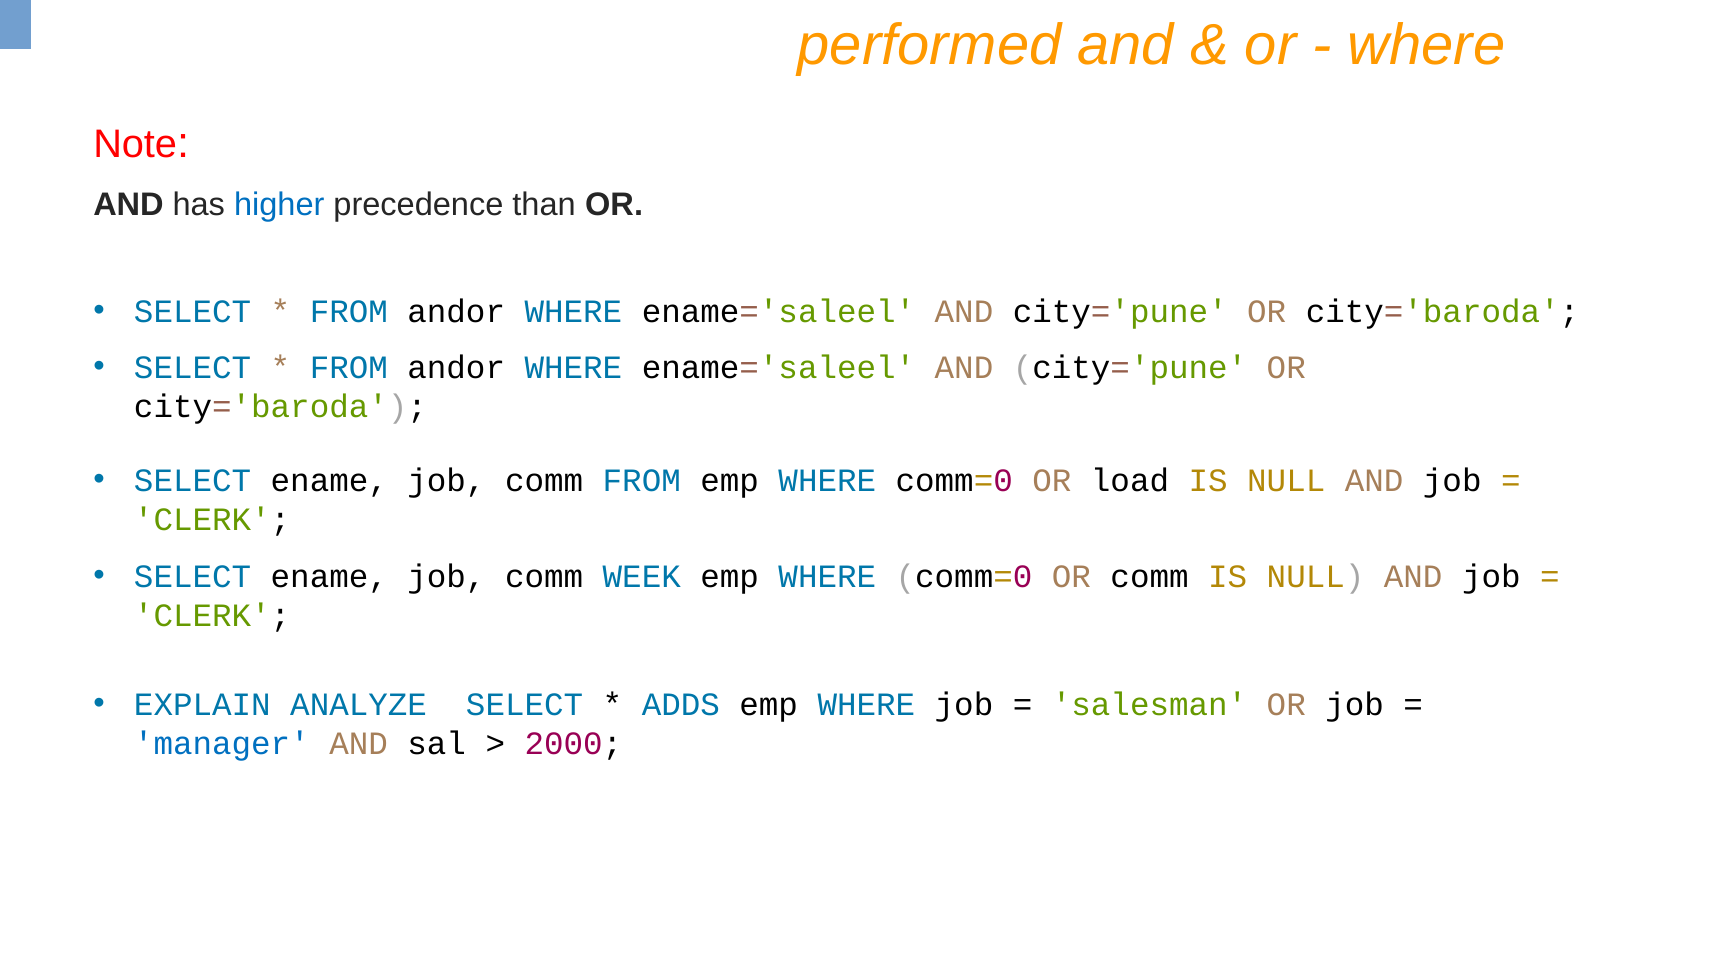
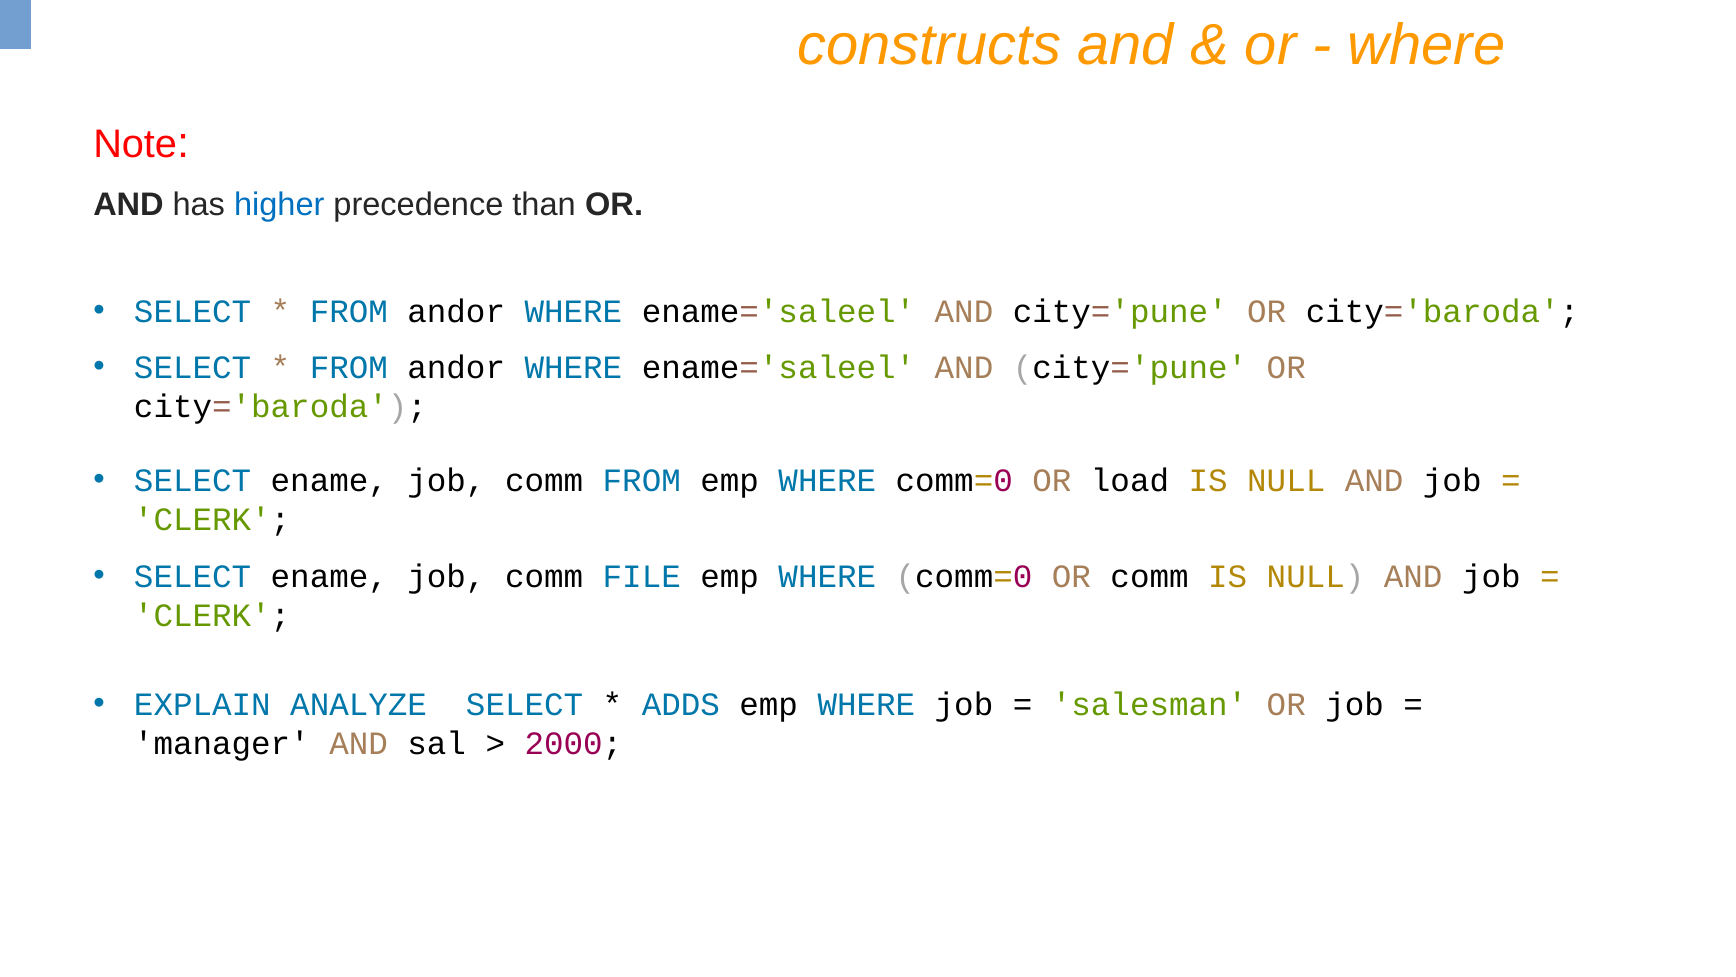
performed: performed -> constructs
WEEK: WEEK -> FILE
manager colour: blue -> black
